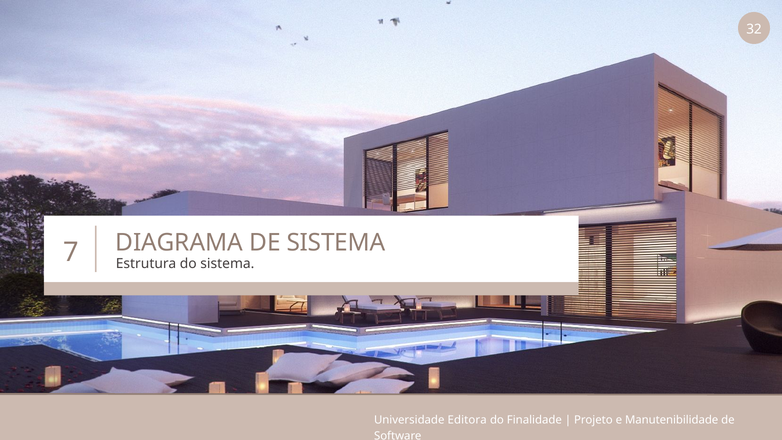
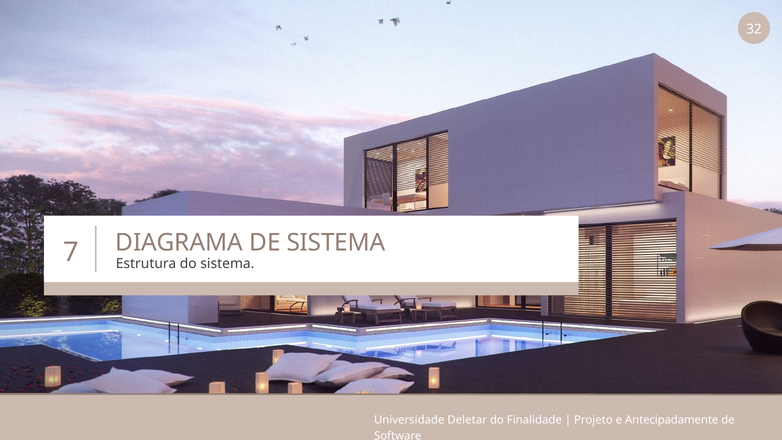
Editora: Editora -> Deletar
Manutenibilidade: Manutenibilidade -> Antecipadamente
